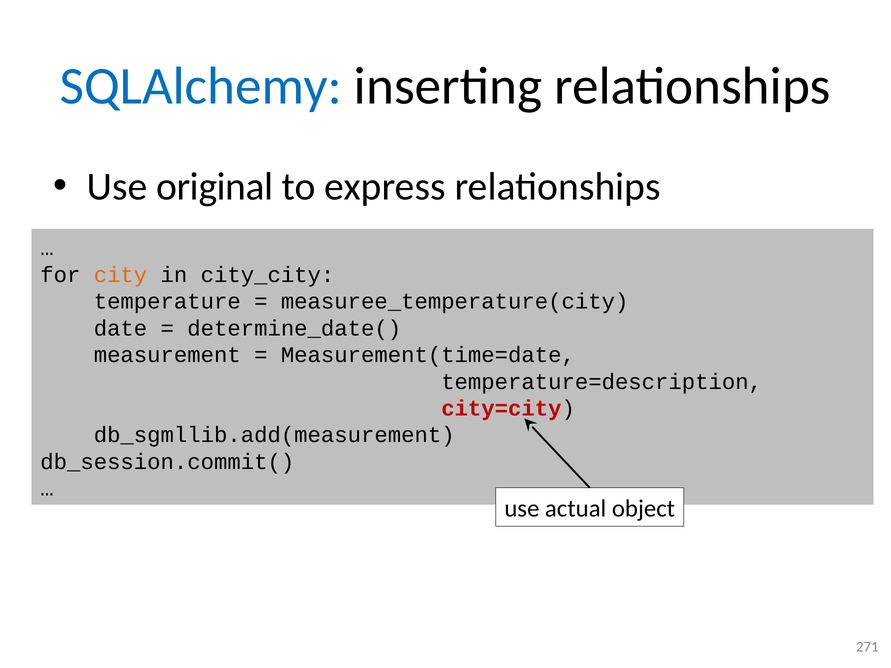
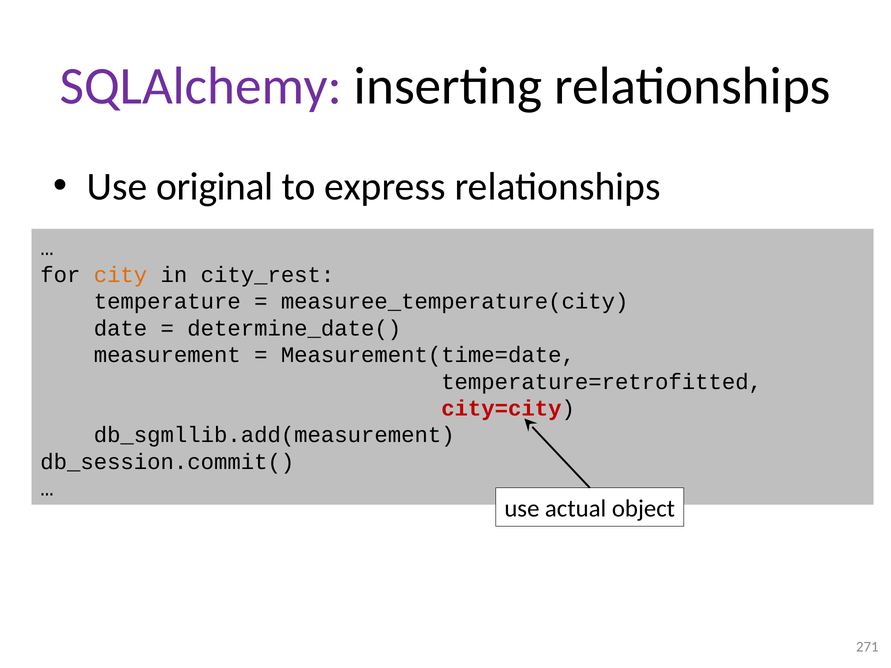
SQLAlchemy colour: blue -> purple
city_city: city_city -> city_rest
temperature=description: temperature=description -> temperature=retrofitted
